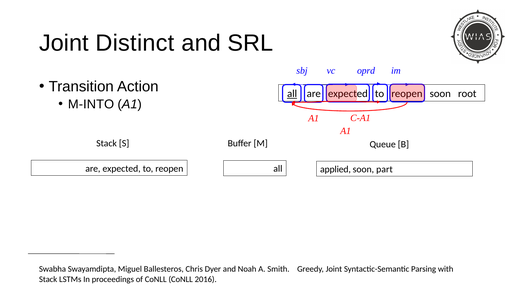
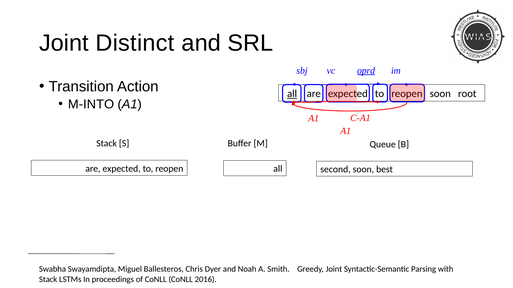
oprd underline: none -> present
applied: applied -> second
part: part -> best
